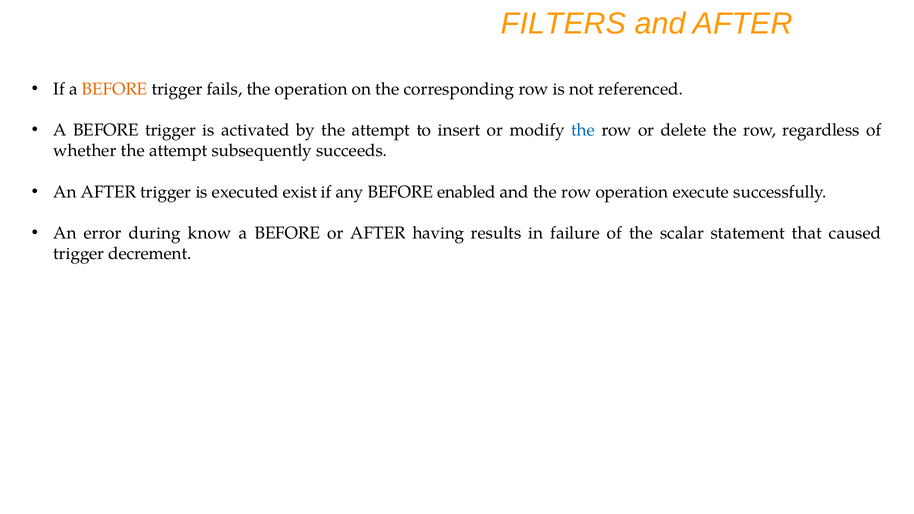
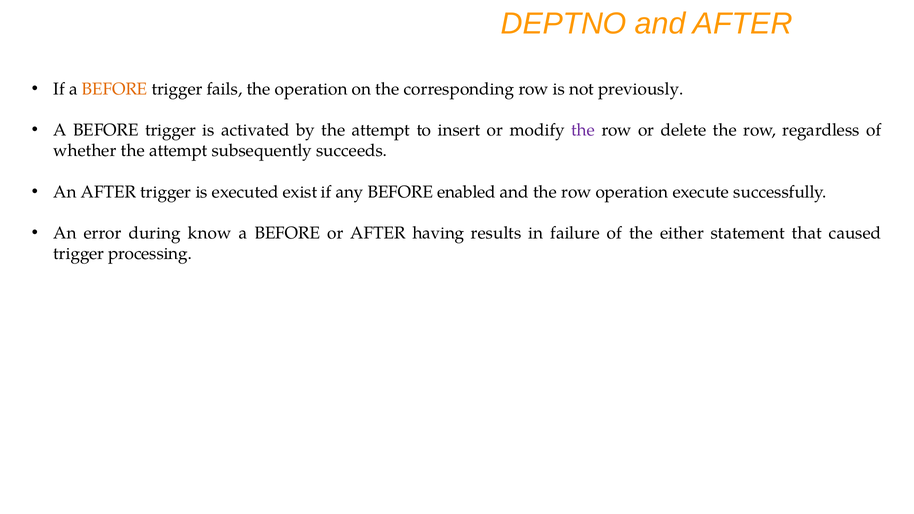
FILTERS: FILTERS -> DEPTNO
referenced: referenced -> previously
the at (583, 130) colour: blue -> purple
scalar: scalar -> either
decrement: decrement -> processing
